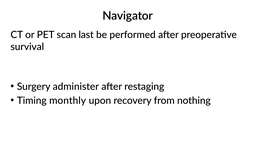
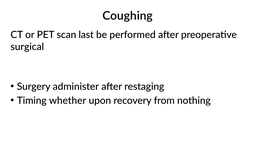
Navigator: Navigator -> Coughing
survival: survival -> surgical
monthly: monthly -> whether
